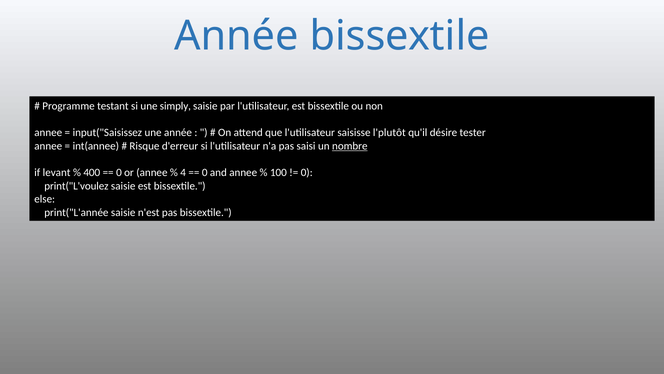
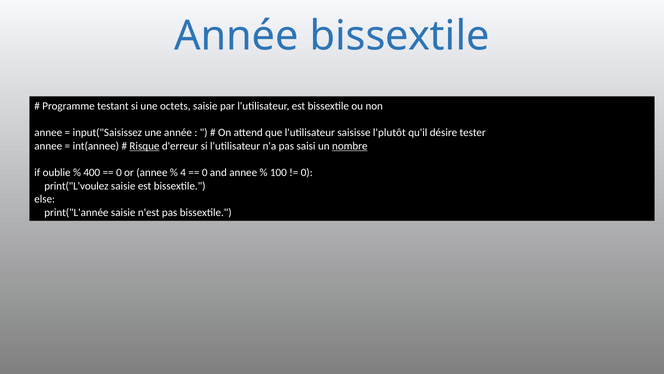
simply: simply -> octets
Risque underline: none -> present
levant: levant -> oublie
